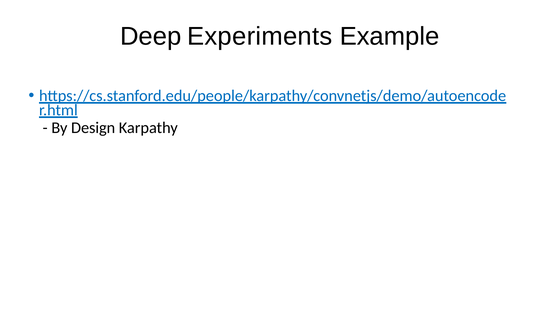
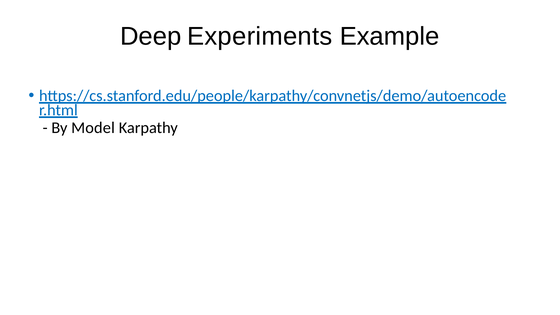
Design: Design -> Model
